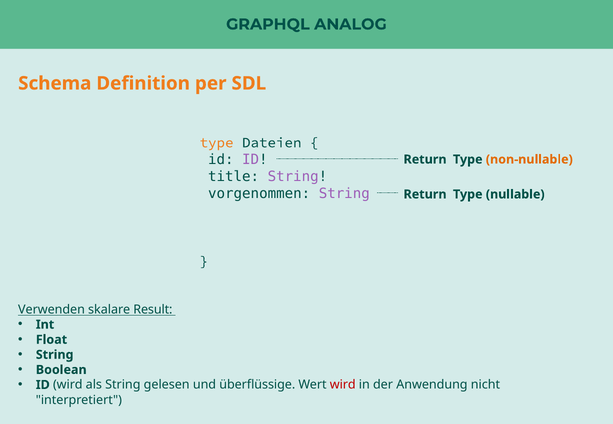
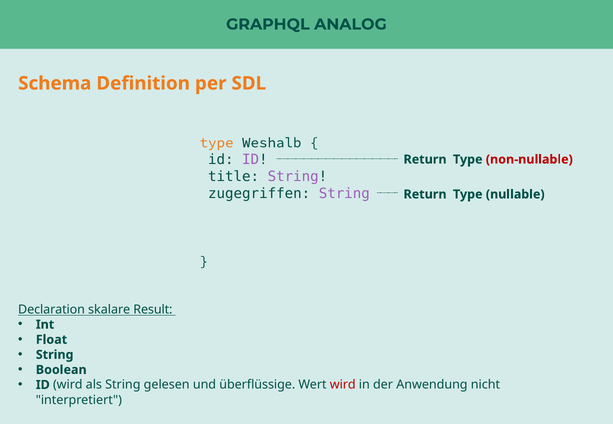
Dateien: Dateien -> Weshalb
non-nullable colour: orange -> red
vorgenommen: vorgenommen -> zugegriffen
Verwenden: Verwenden -> Declaration
